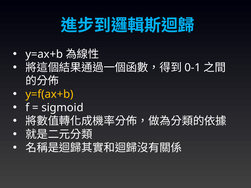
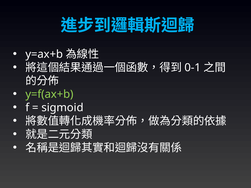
y=f(ax+b colour: yellow -> light green
